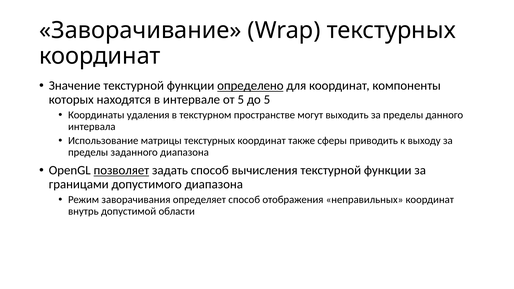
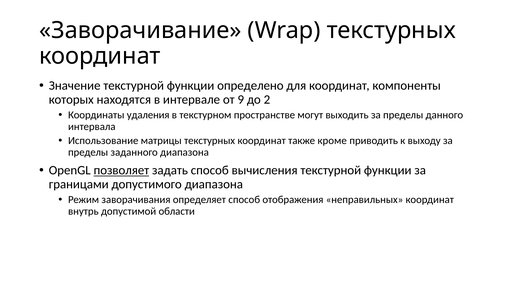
определено underline: present -> none
от 5: 5 -> 9
до 5: 5 -> 2
сферы: сферы -> кроме
